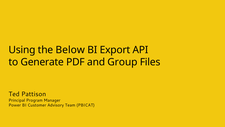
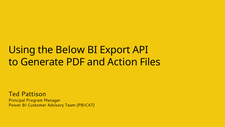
Group: Group -> Action
